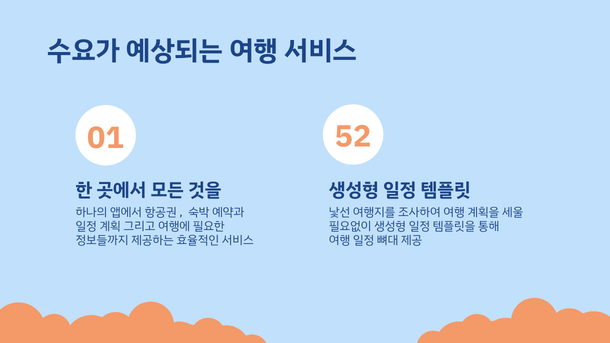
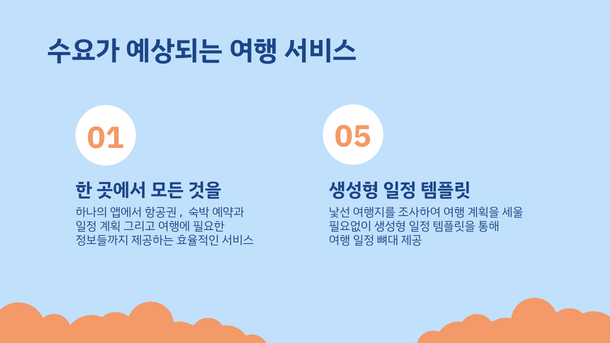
52: 52 -> 05
